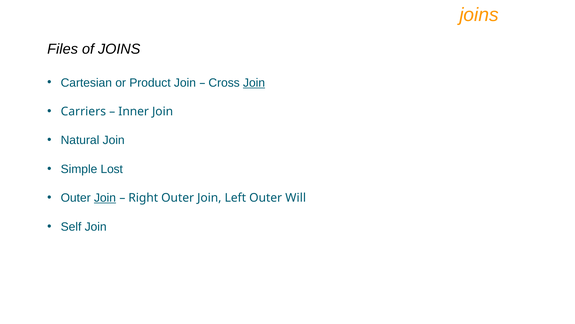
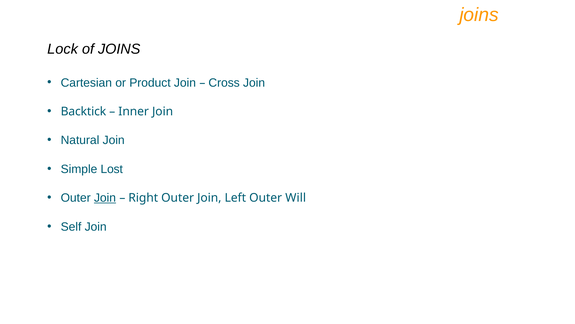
Files: Files -> Lock
Join at (254, 83) underline: present -> none
Carriers: Carriers -> Backtick
